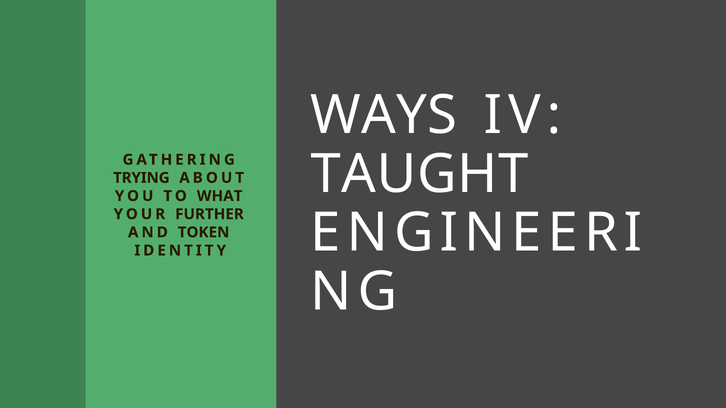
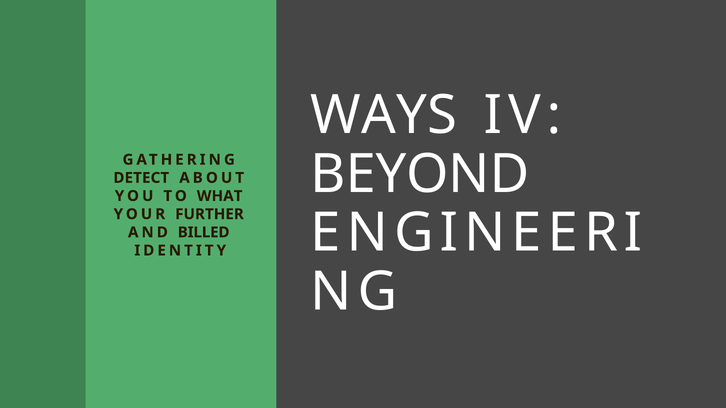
TAUGHT: TAUGHT -> BEYOND
TRYING: TRYING -> DETECT
TOKEN: TOKEN -> BILLED
